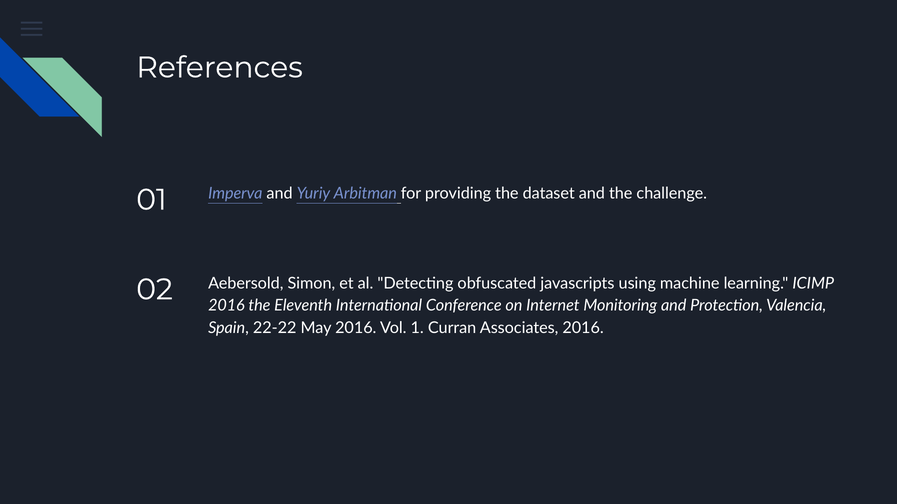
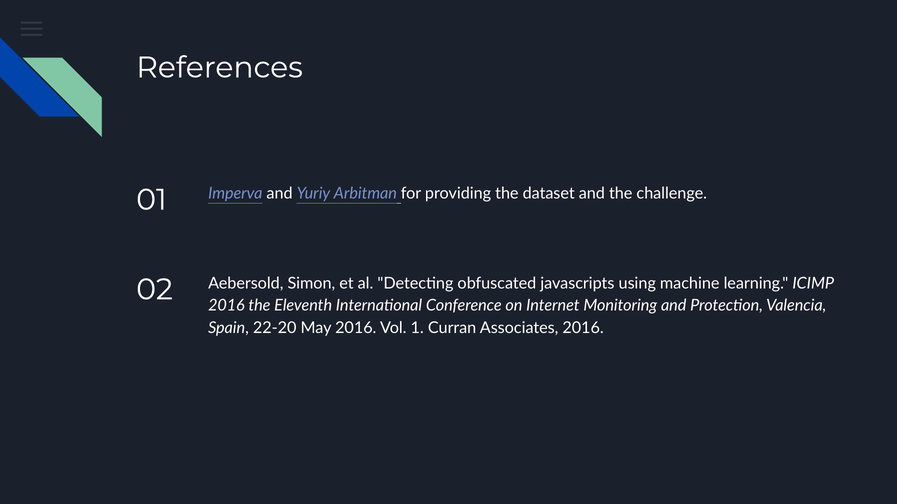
22-22: 22-22 -> 22-20
